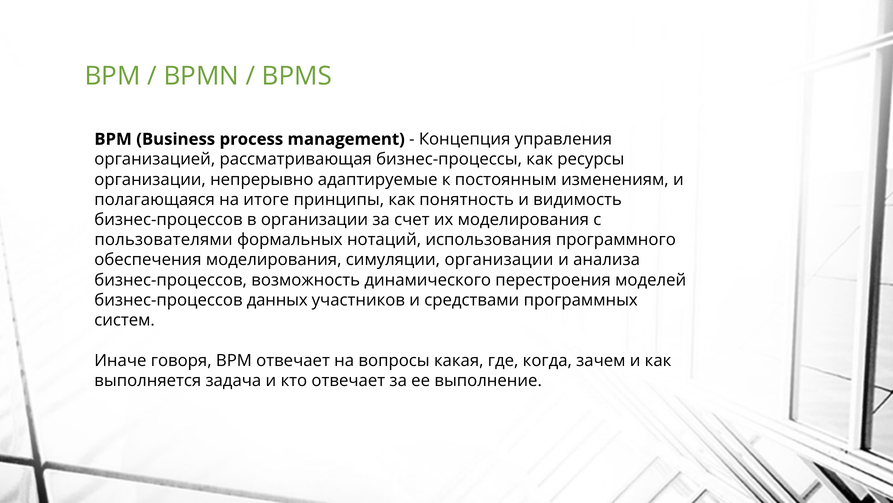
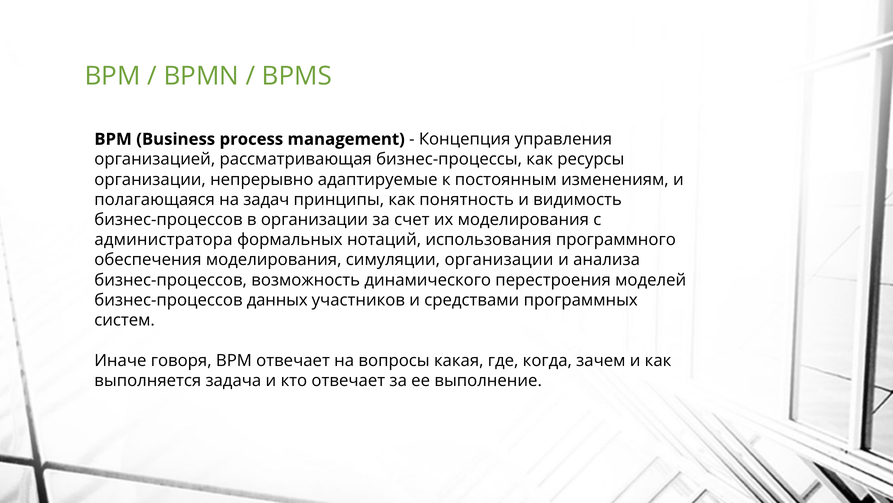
итоге: итоге -> задач
пользователями: пользователями -> администратора
